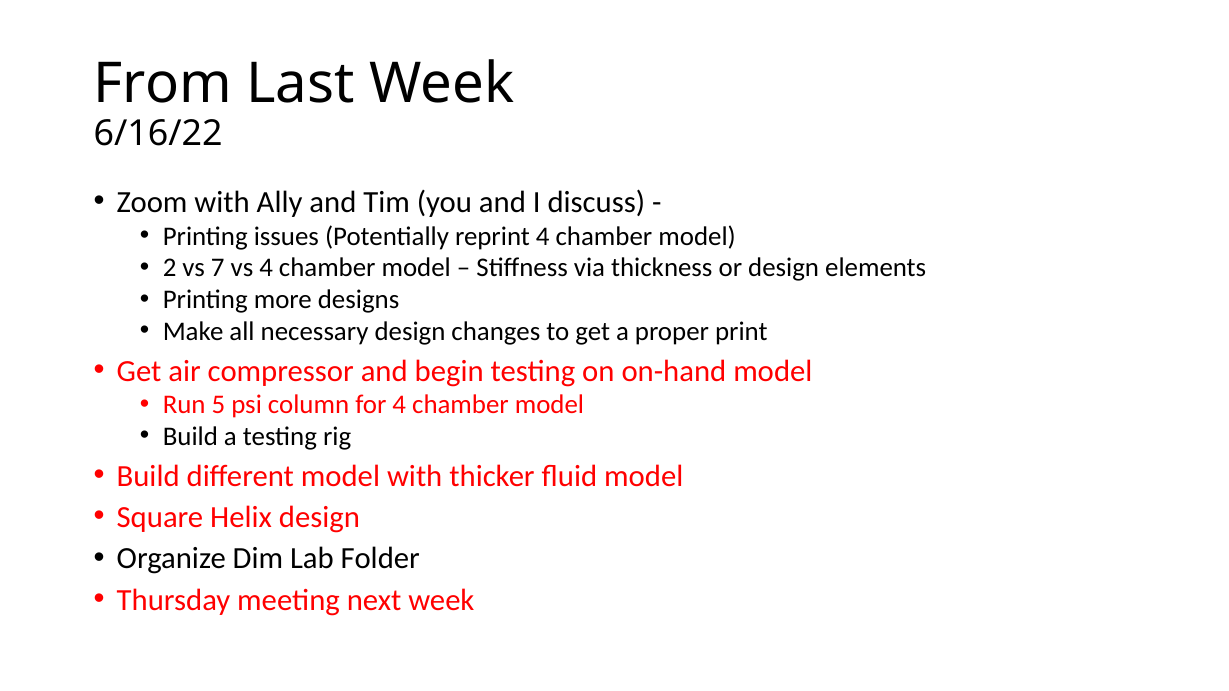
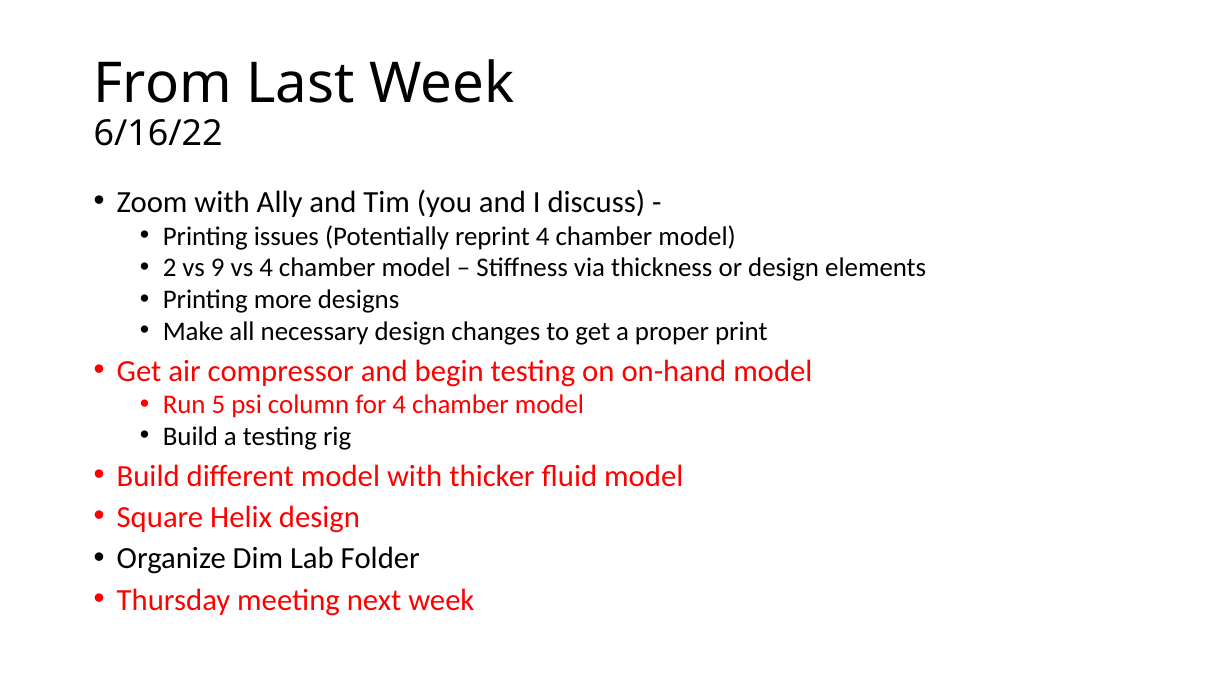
7: 7 -> 9
